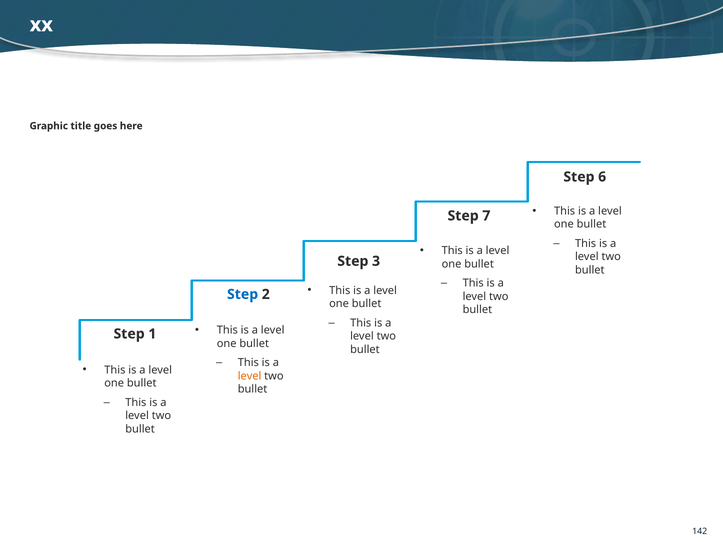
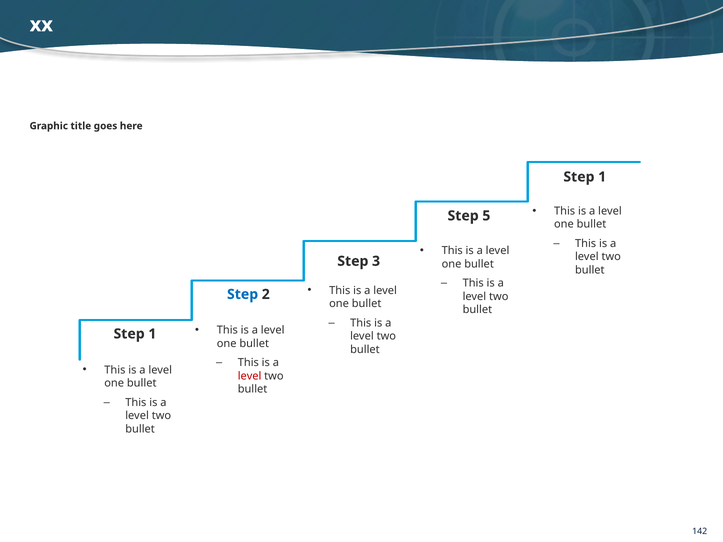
6 at (602, 177): 6 -> 1
7: 7 -> 5
level at (250, 376) colour: orange -> red
